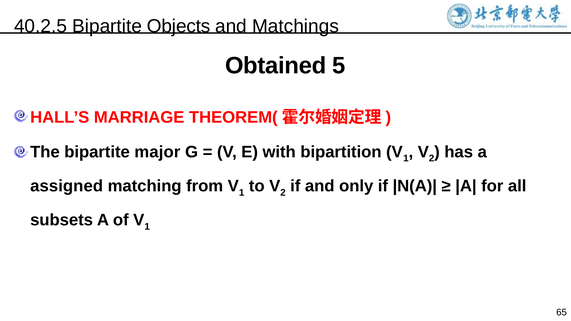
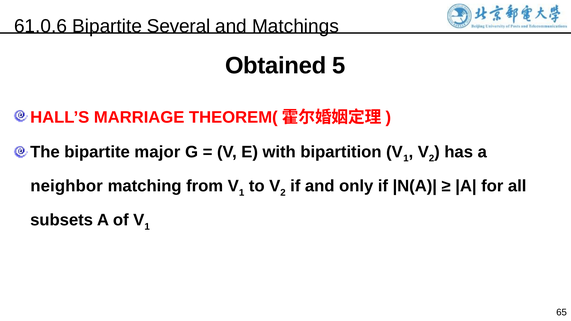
40.2.5: 40.2.5 -> 61.0.6
Objects: Objects -> Several
assigned: assigned -> neighbor
